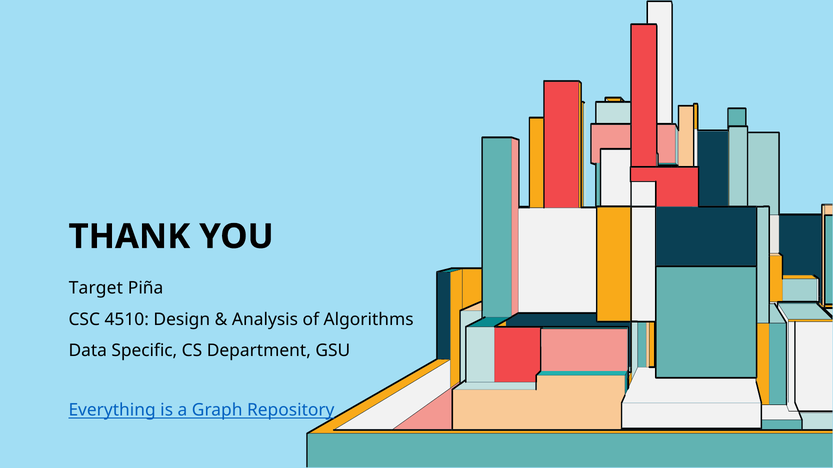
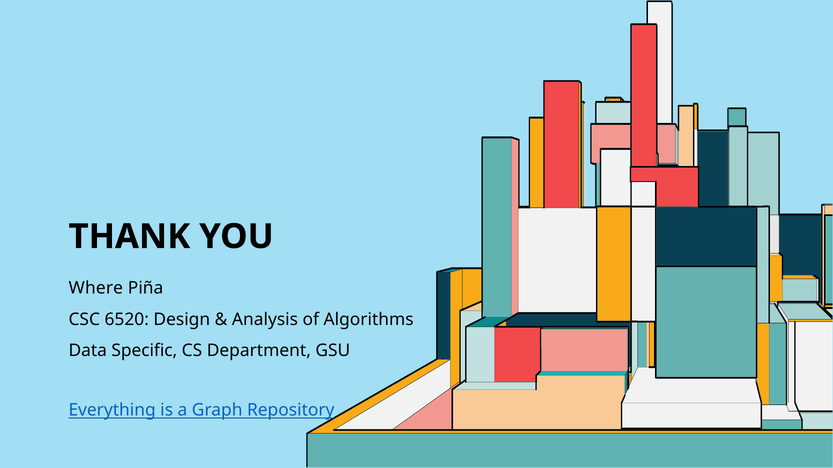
Target: Target -> Where
4510: 4510 -> 6520
